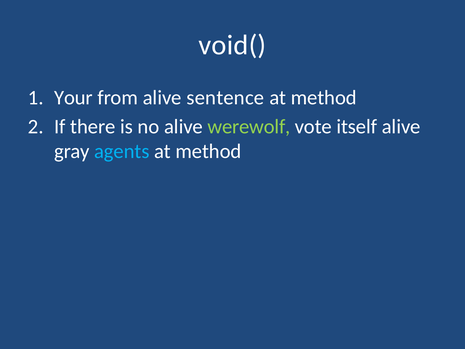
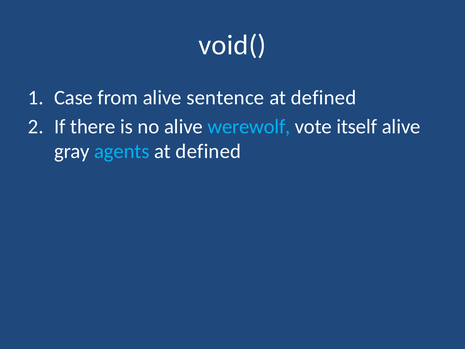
Your: Your -> Case
method at (324, 98): method -> defined
werewolf colour: light green -> light blue
method at (208, 151): method -> defined
